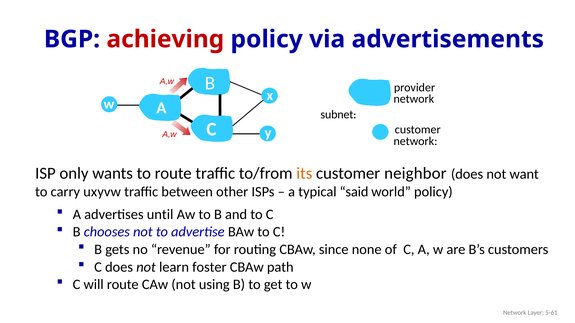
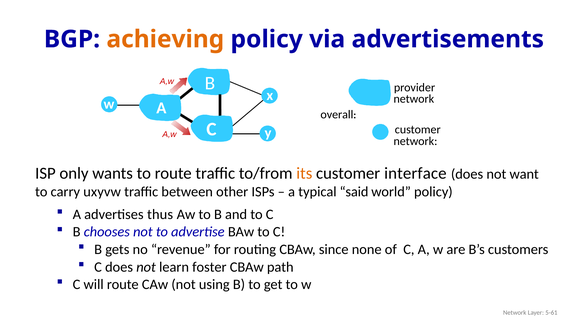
achieving colour: red -> orange
subnet: subnet -> overall
neighbor: neighbor -> interface
until: until -> thus
